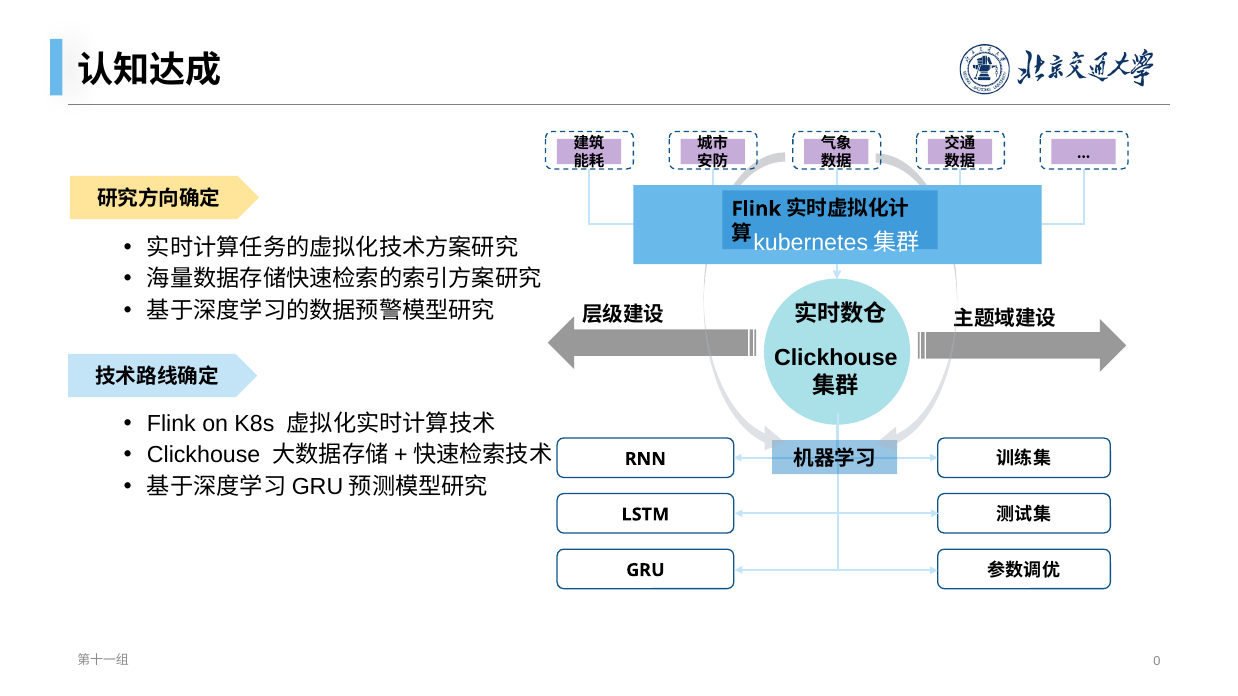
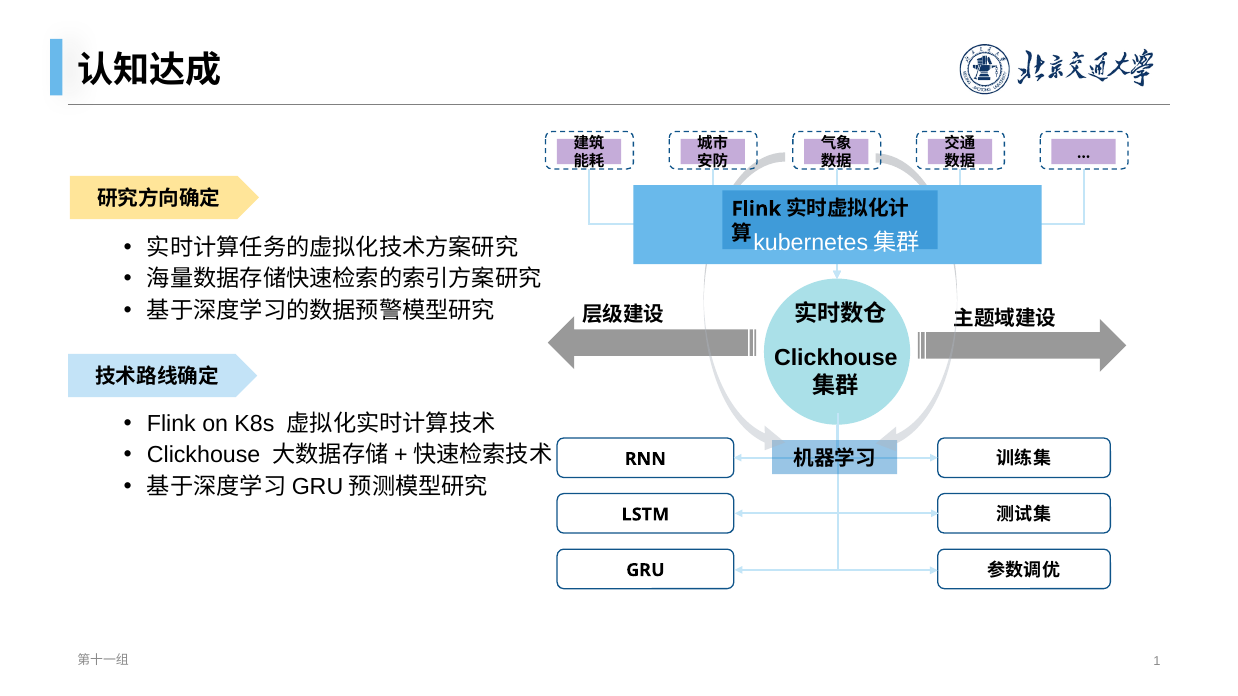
0: 0 -> 1
